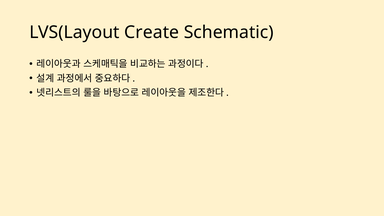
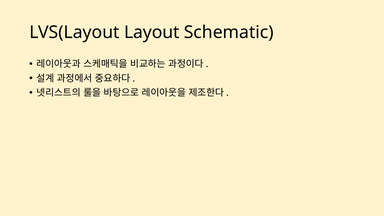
Create: Create -> Layout
